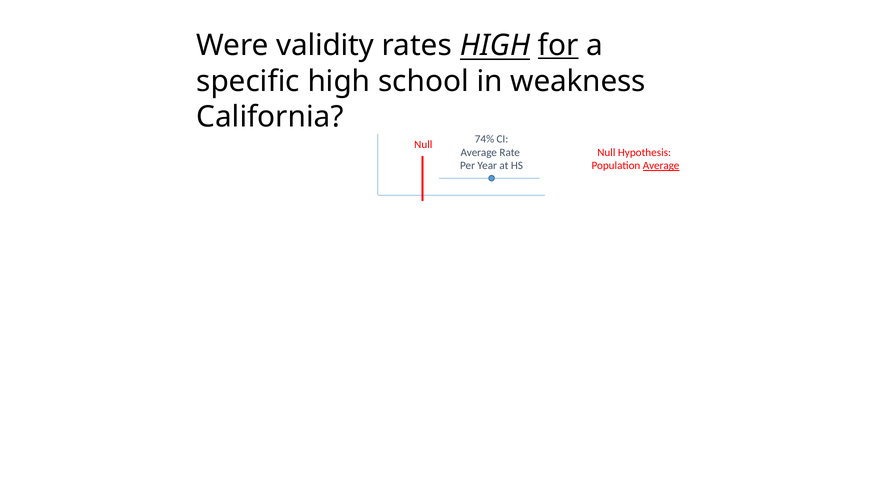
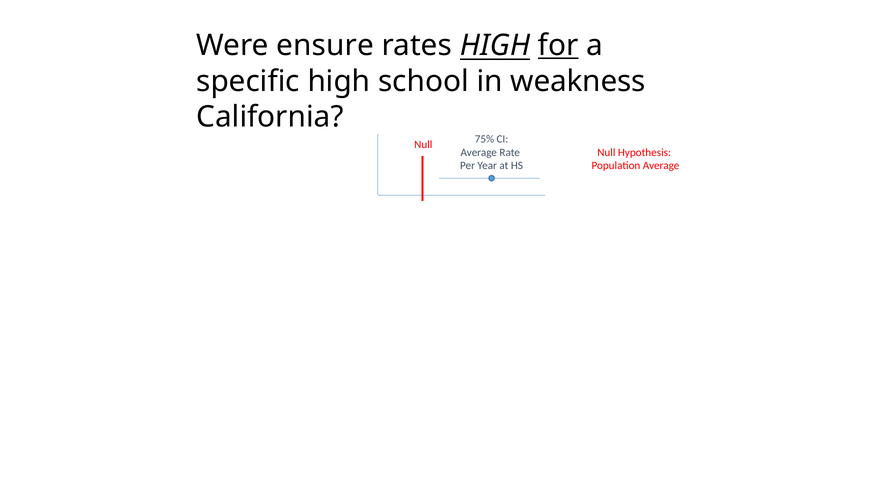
validity: validity -> ensure
74%: 74% -> 75%
Average at (661, 166) underline: present -> none
